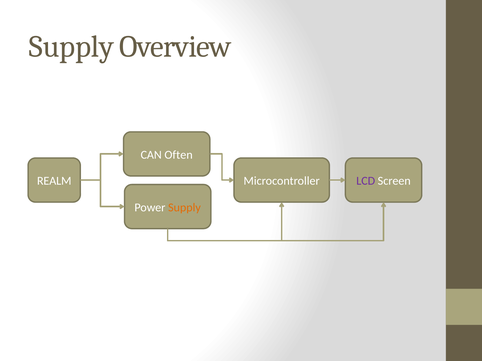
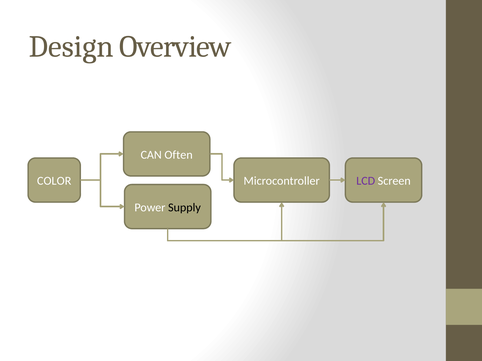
Supply at (71, 47): Supply -> Design
REALM: REALM -> COLOR
Supply at (184, 208) colour: orange -> black
